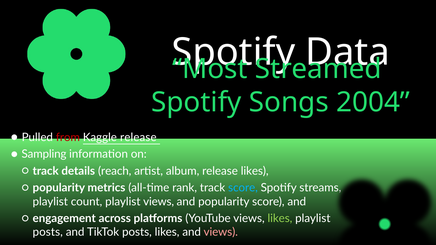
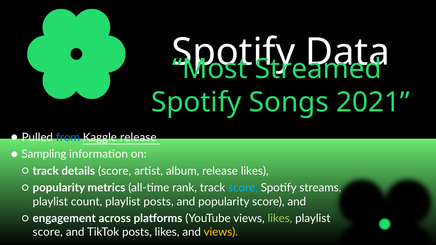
2004: 2004 -> 2021
from colour: red -> blue
details reach: reach -> score
playlist views: views -> posts
posts at (48, 232): posts -> score
views at (221, 232) colour: pink -> yellow
